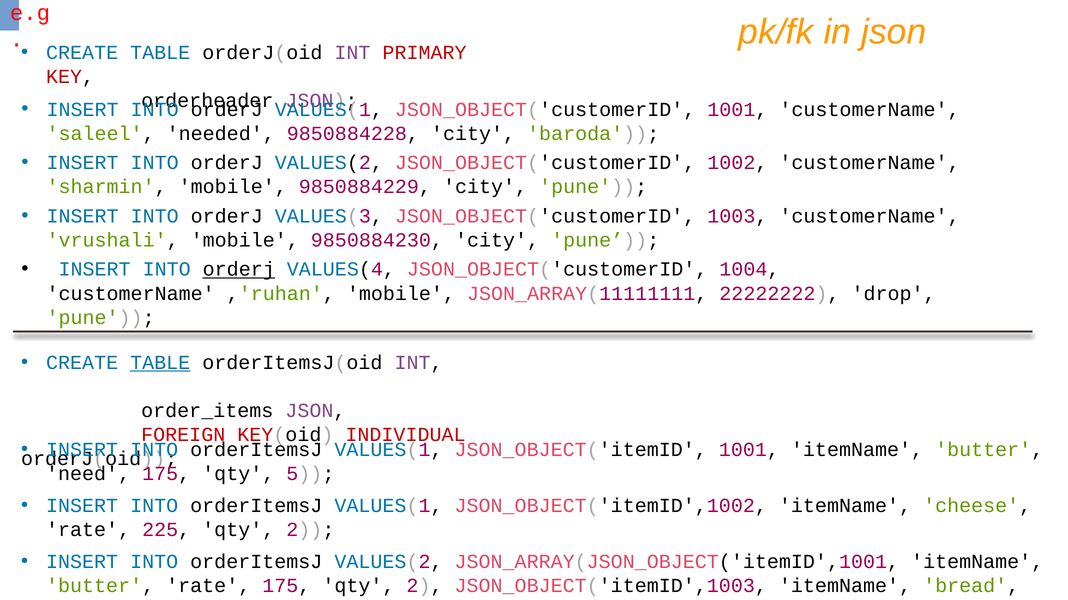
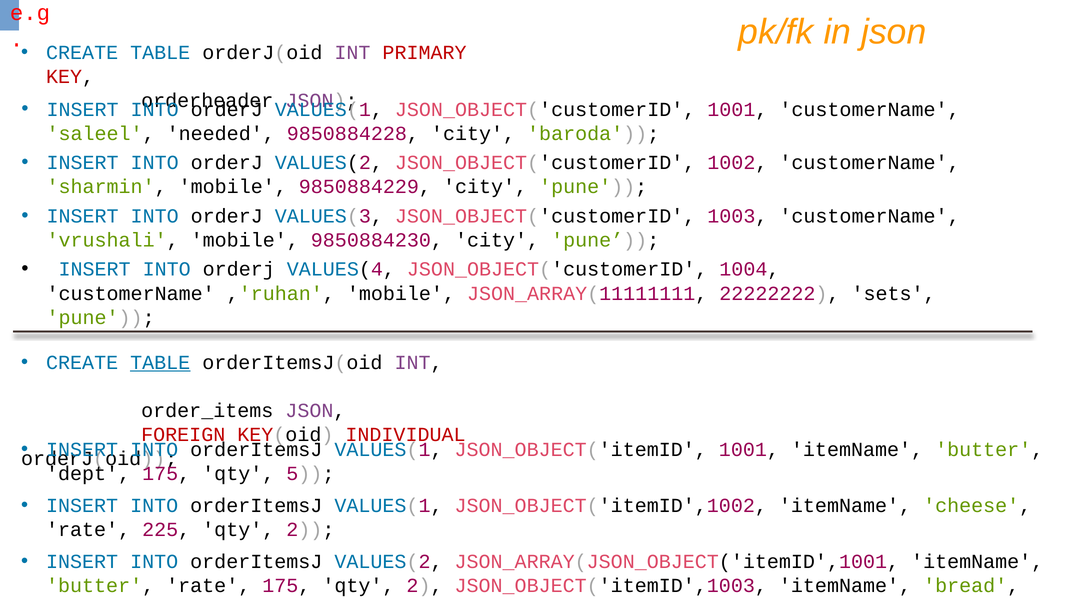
orderj at (239, 270) underline: present -> none
drop: drop -> sets
need: need -> dept
